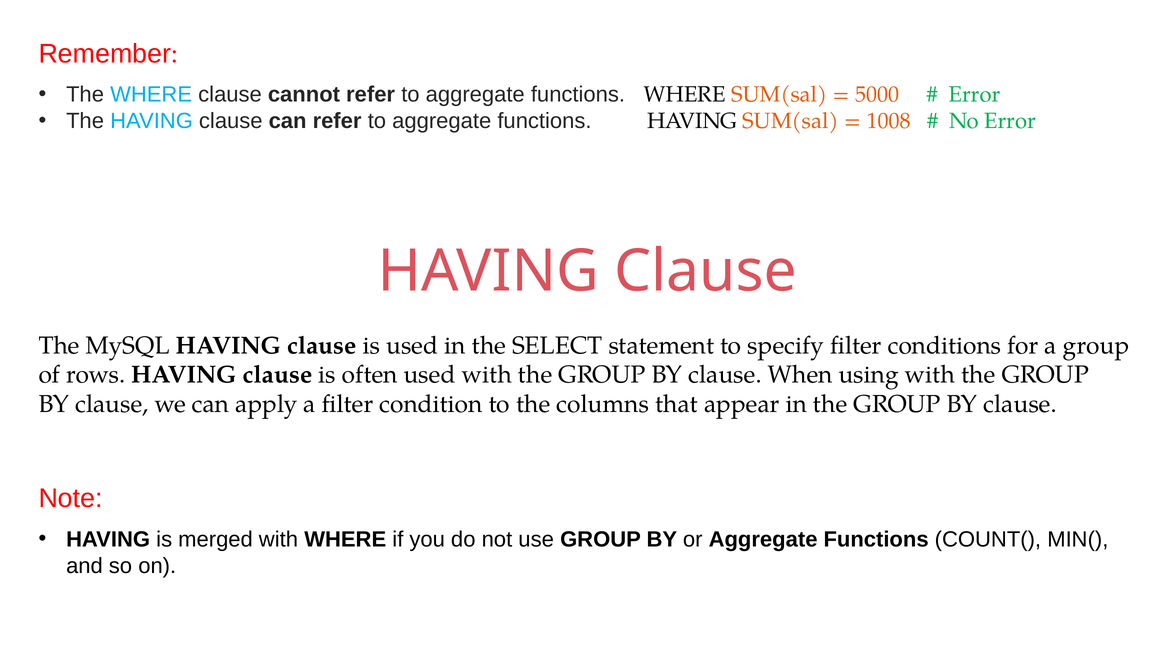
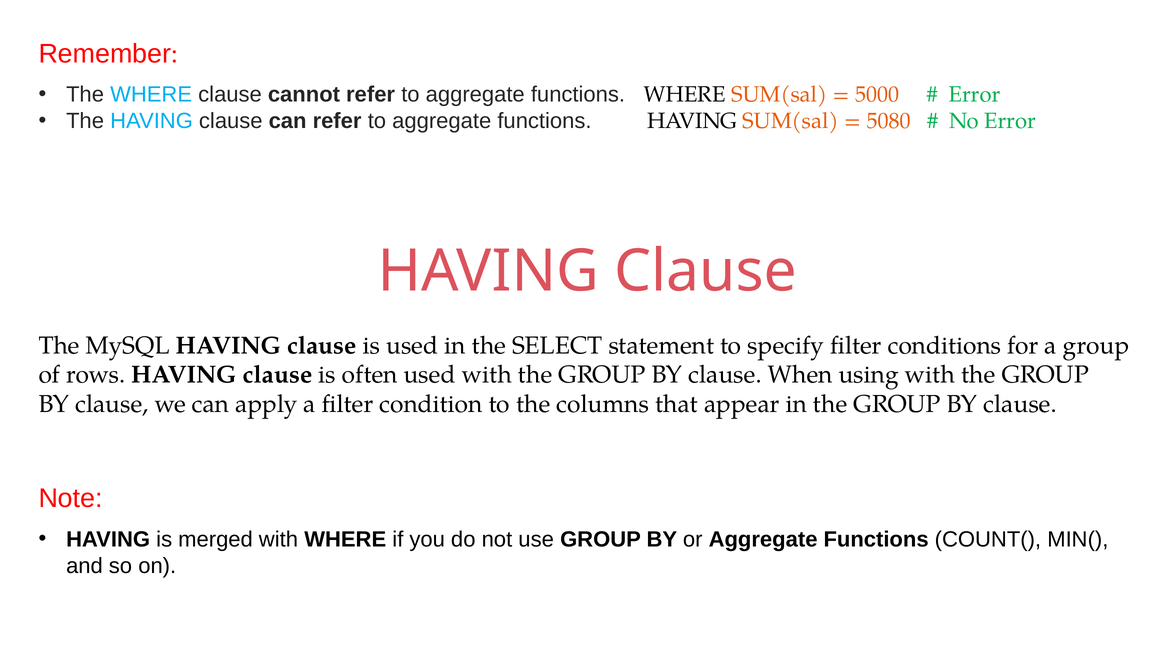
1008: 1008 -> 5080
